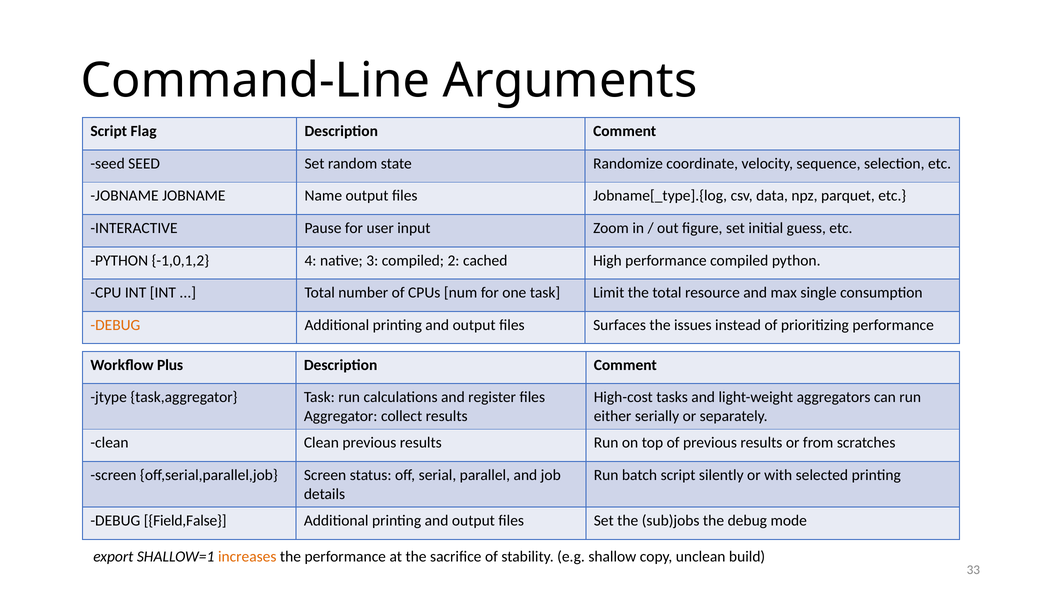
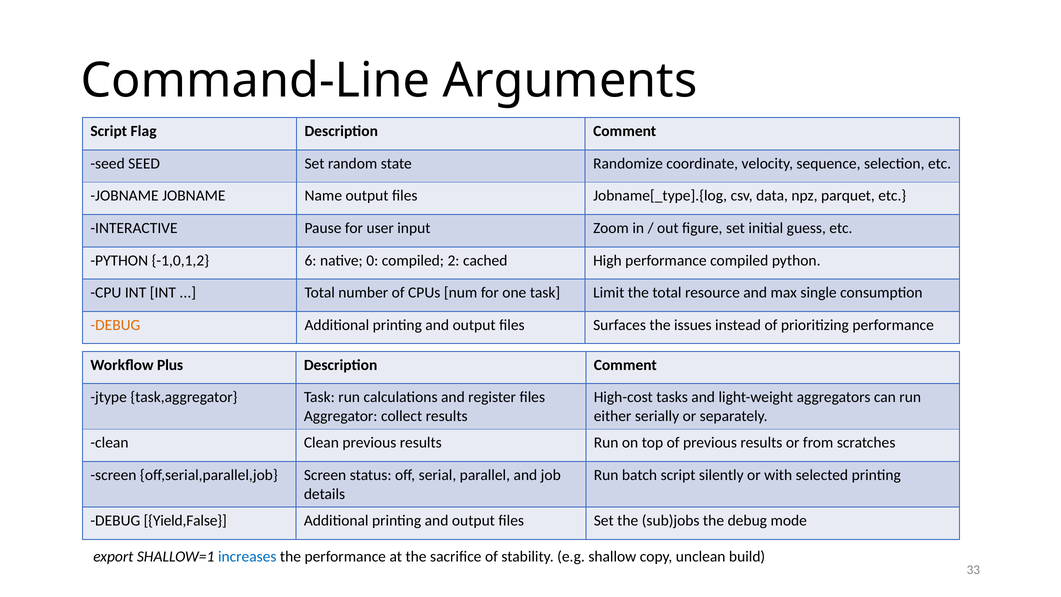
4: 4 -> 6
3: 3 -> 0
Field,False: Field,False -> Yield,False
increases colour: orange -> blue
